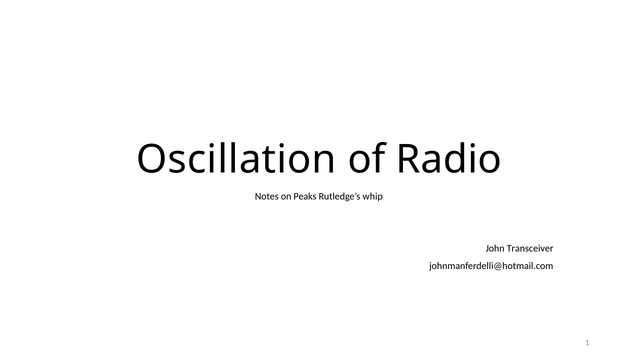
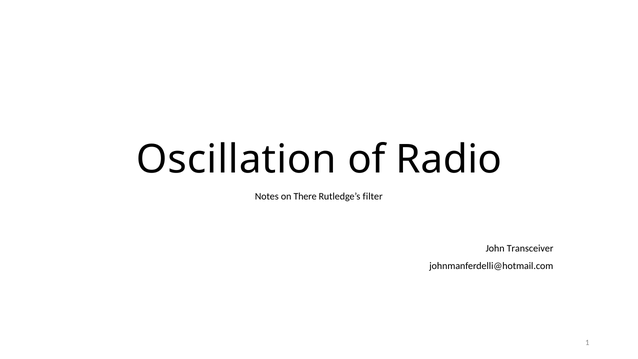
Peaks: Peaks -> There
whip: whip -> filter
